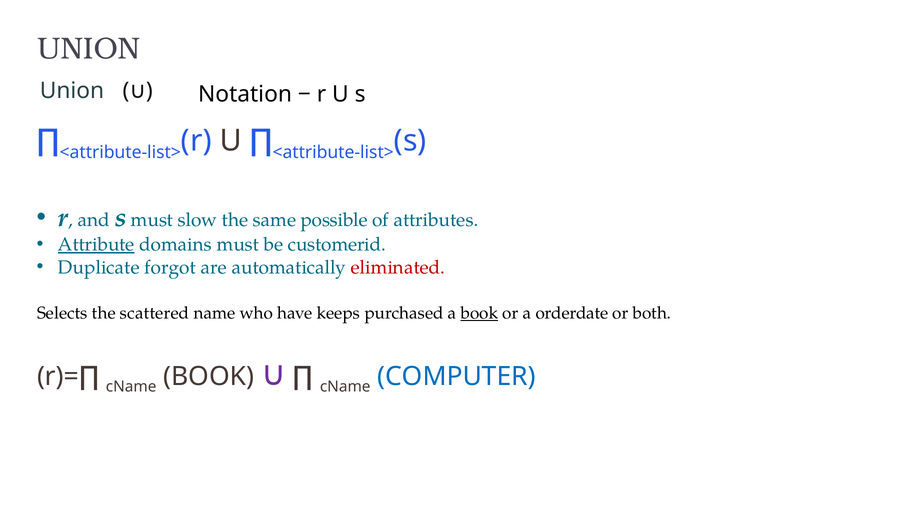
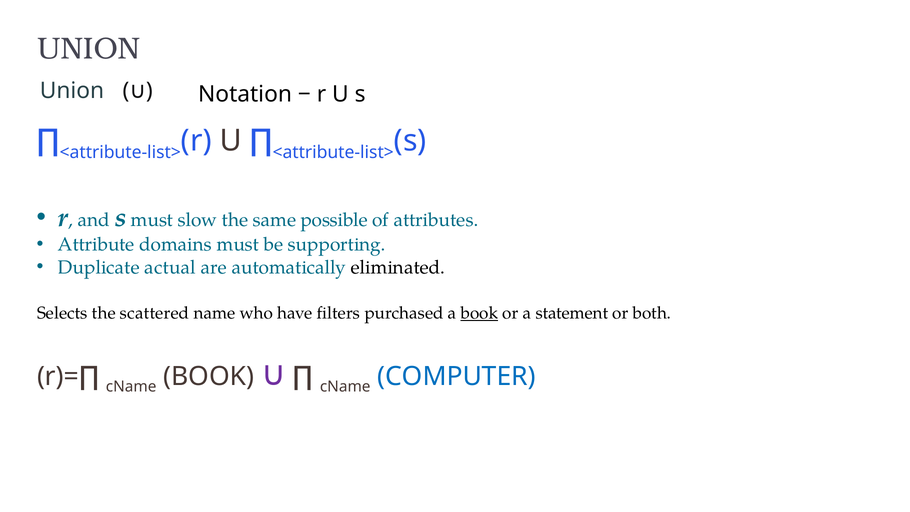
Attribute underline: present -> none
customerid: customerid -> supporting
forgot: forgot -> actual
eliminated colour: red -> black
keeps: keeps -> filters
orderdate: orderdate -> statement
